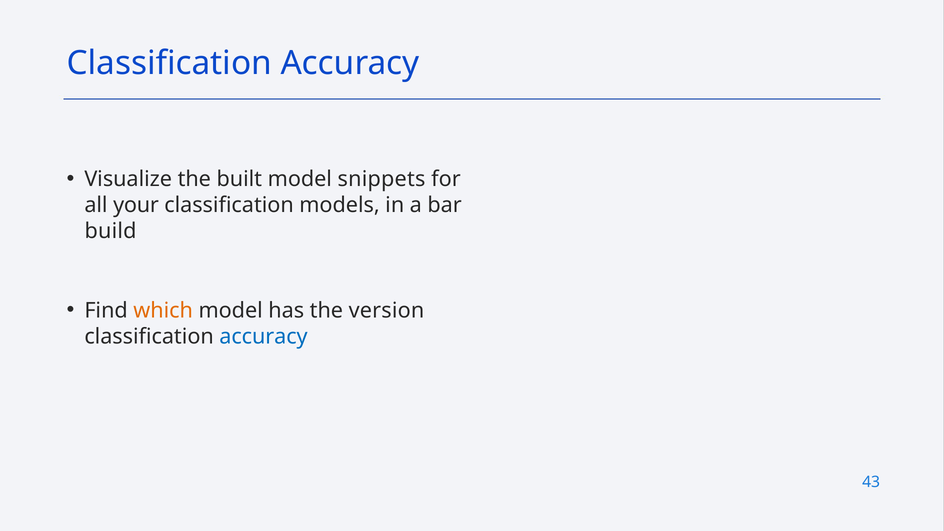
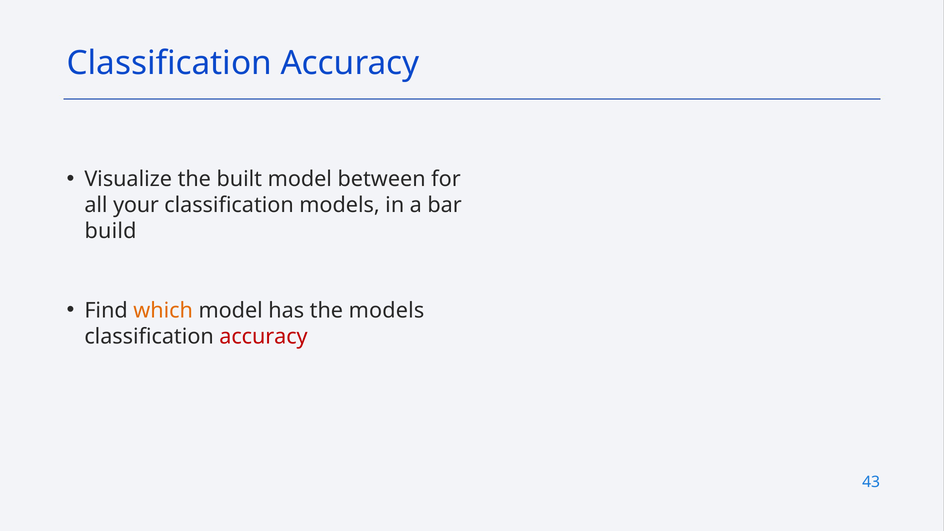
snippets: snippets -> between
the version: version -> models
accuracy at (263, 336) colour: blue -> red
